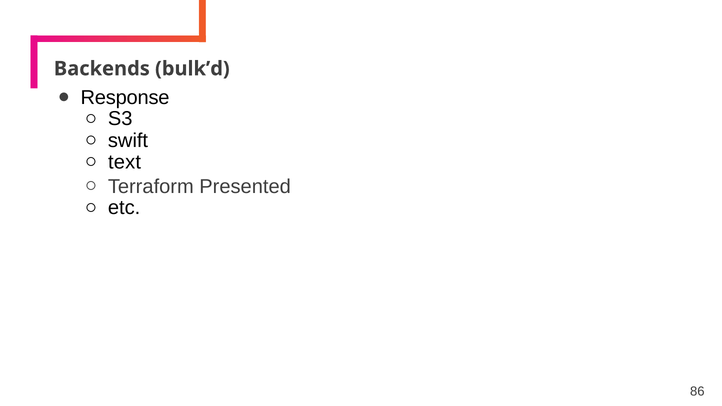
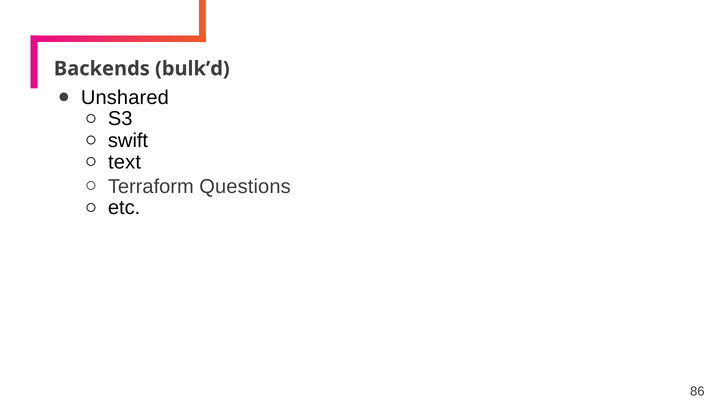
Response: Response -> Unshared
Presented: Presented -> Questions
